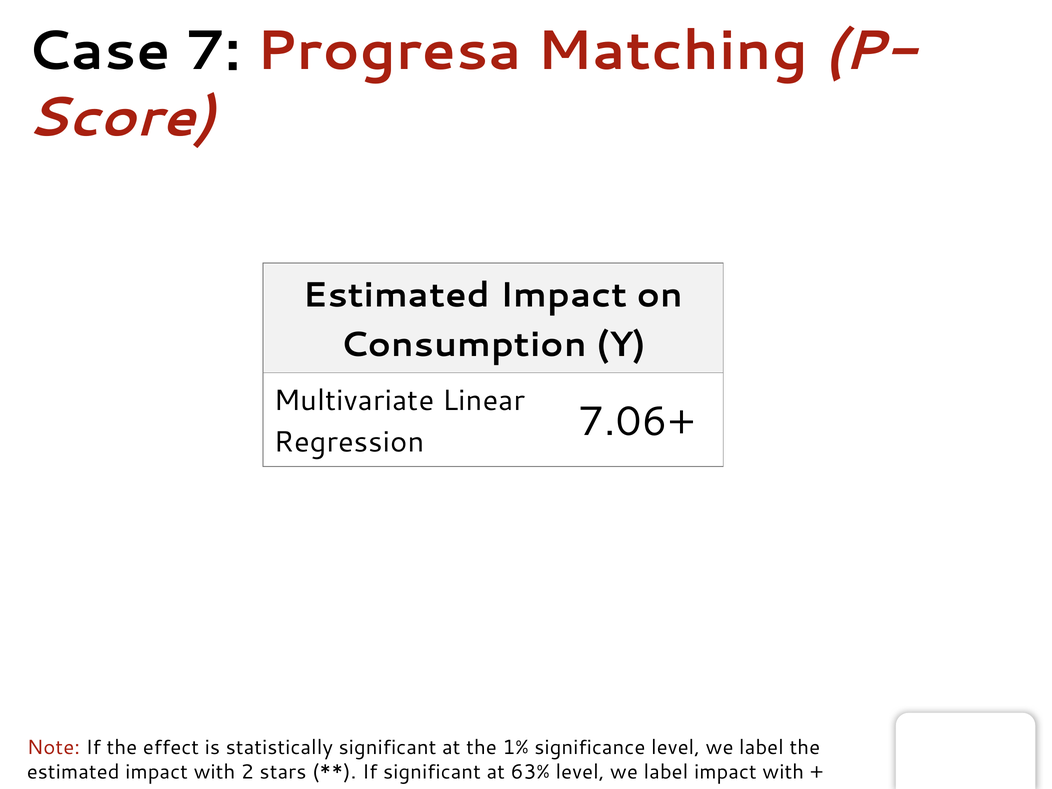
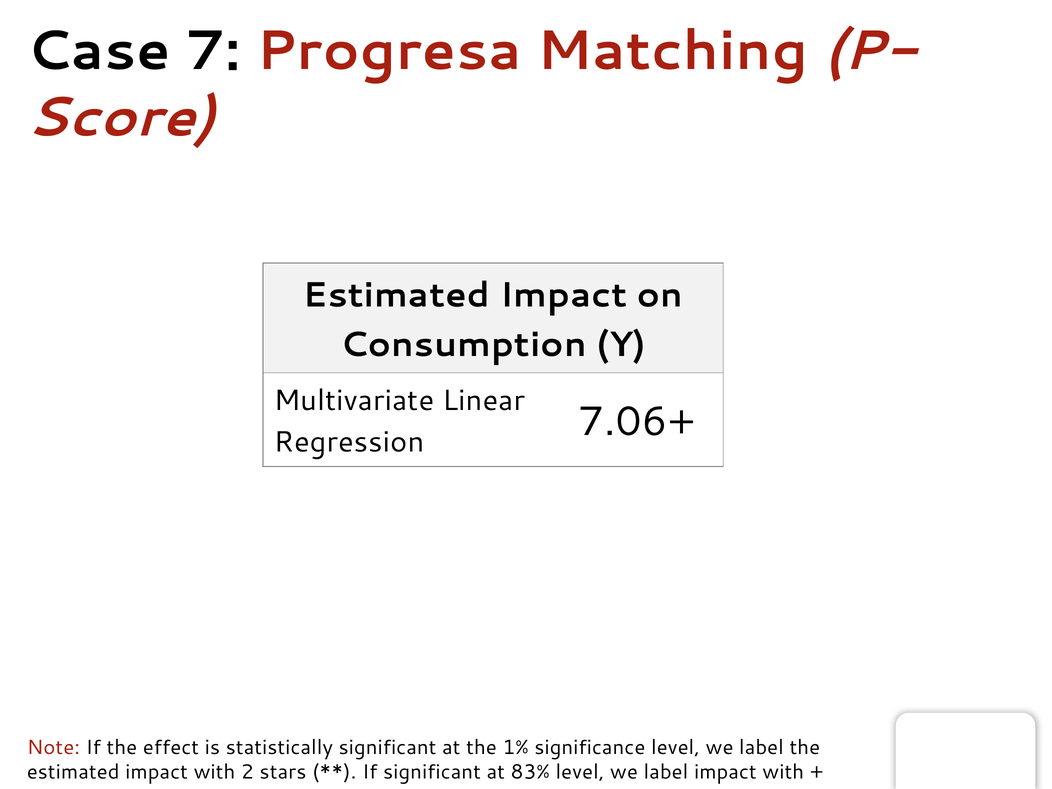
63%: 63% -> 83%
